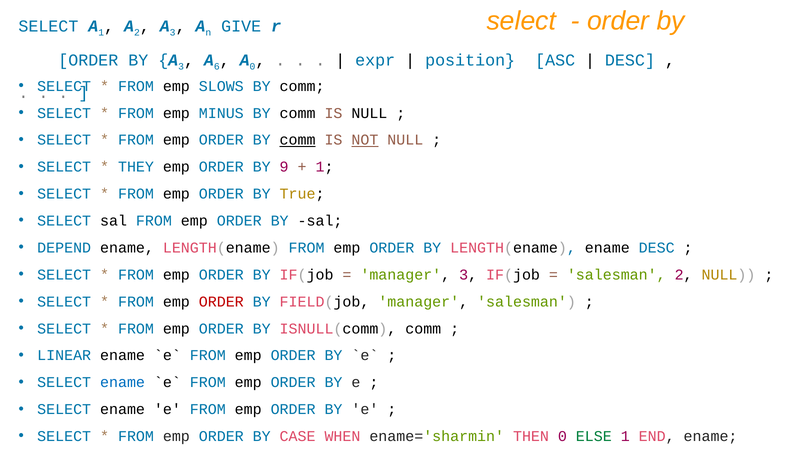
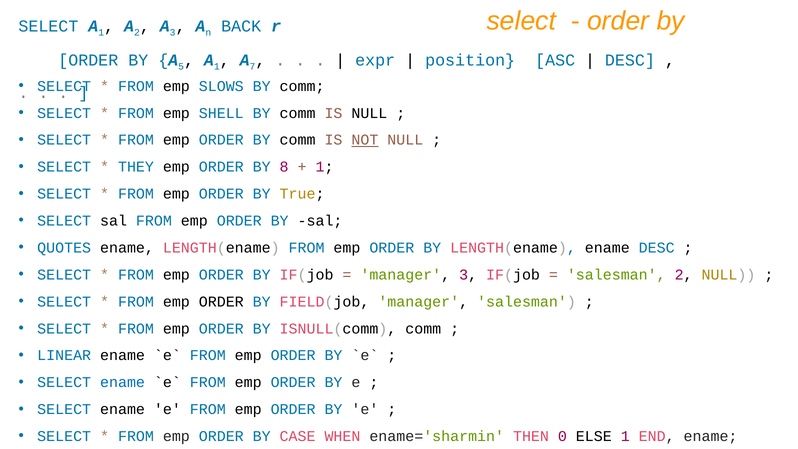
GIVE: GIVE -> BACK
3 at (181, 67): 3 -> 5
6 at (217, 67): 6 -> 1
0 at (253, 67): 0 -> 7
MINUS: MINUS -> SHELL
comm at (298, 140) underline: present -> none
9: 9 -> 8
DEPEND: DEPEND -> QUOTES
ORDER at (221, 302) colour: red -> black
ELSE colour: green -> black
